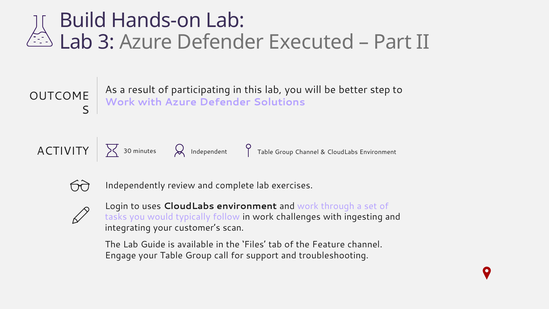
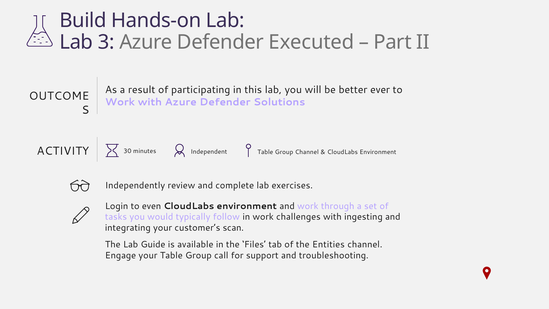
step: step -> ever
uses: uses -> even
Feature: Feature -> Entities
